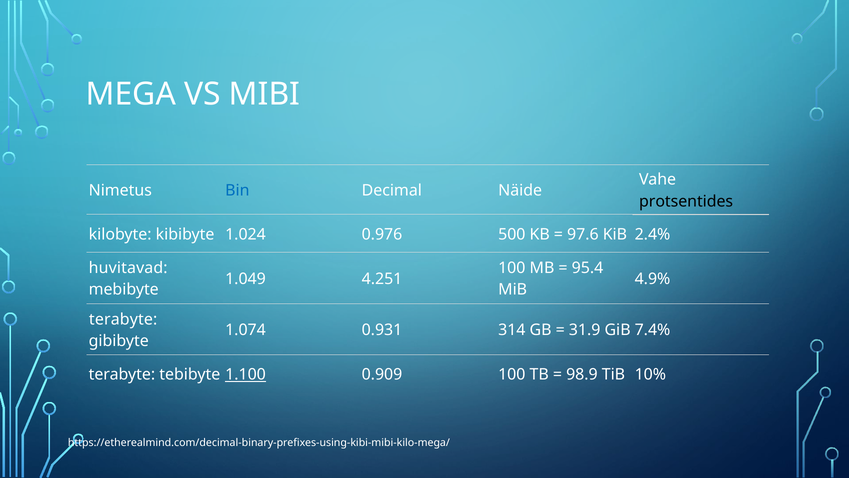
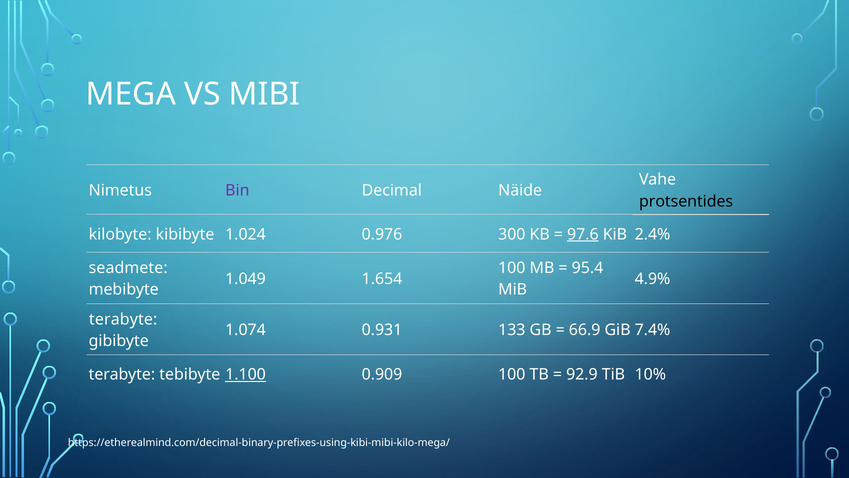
Bin colour: blue -> purple
500: 500 -> 300
97.6 underline: none -> present
huvitavad: huvitavad -> seadmete
4.251: 4.251 -> 1.654
314: 314 -> 133
31.9: 31.9 -> 66.9
98.9: 98.9 -> 92.9
